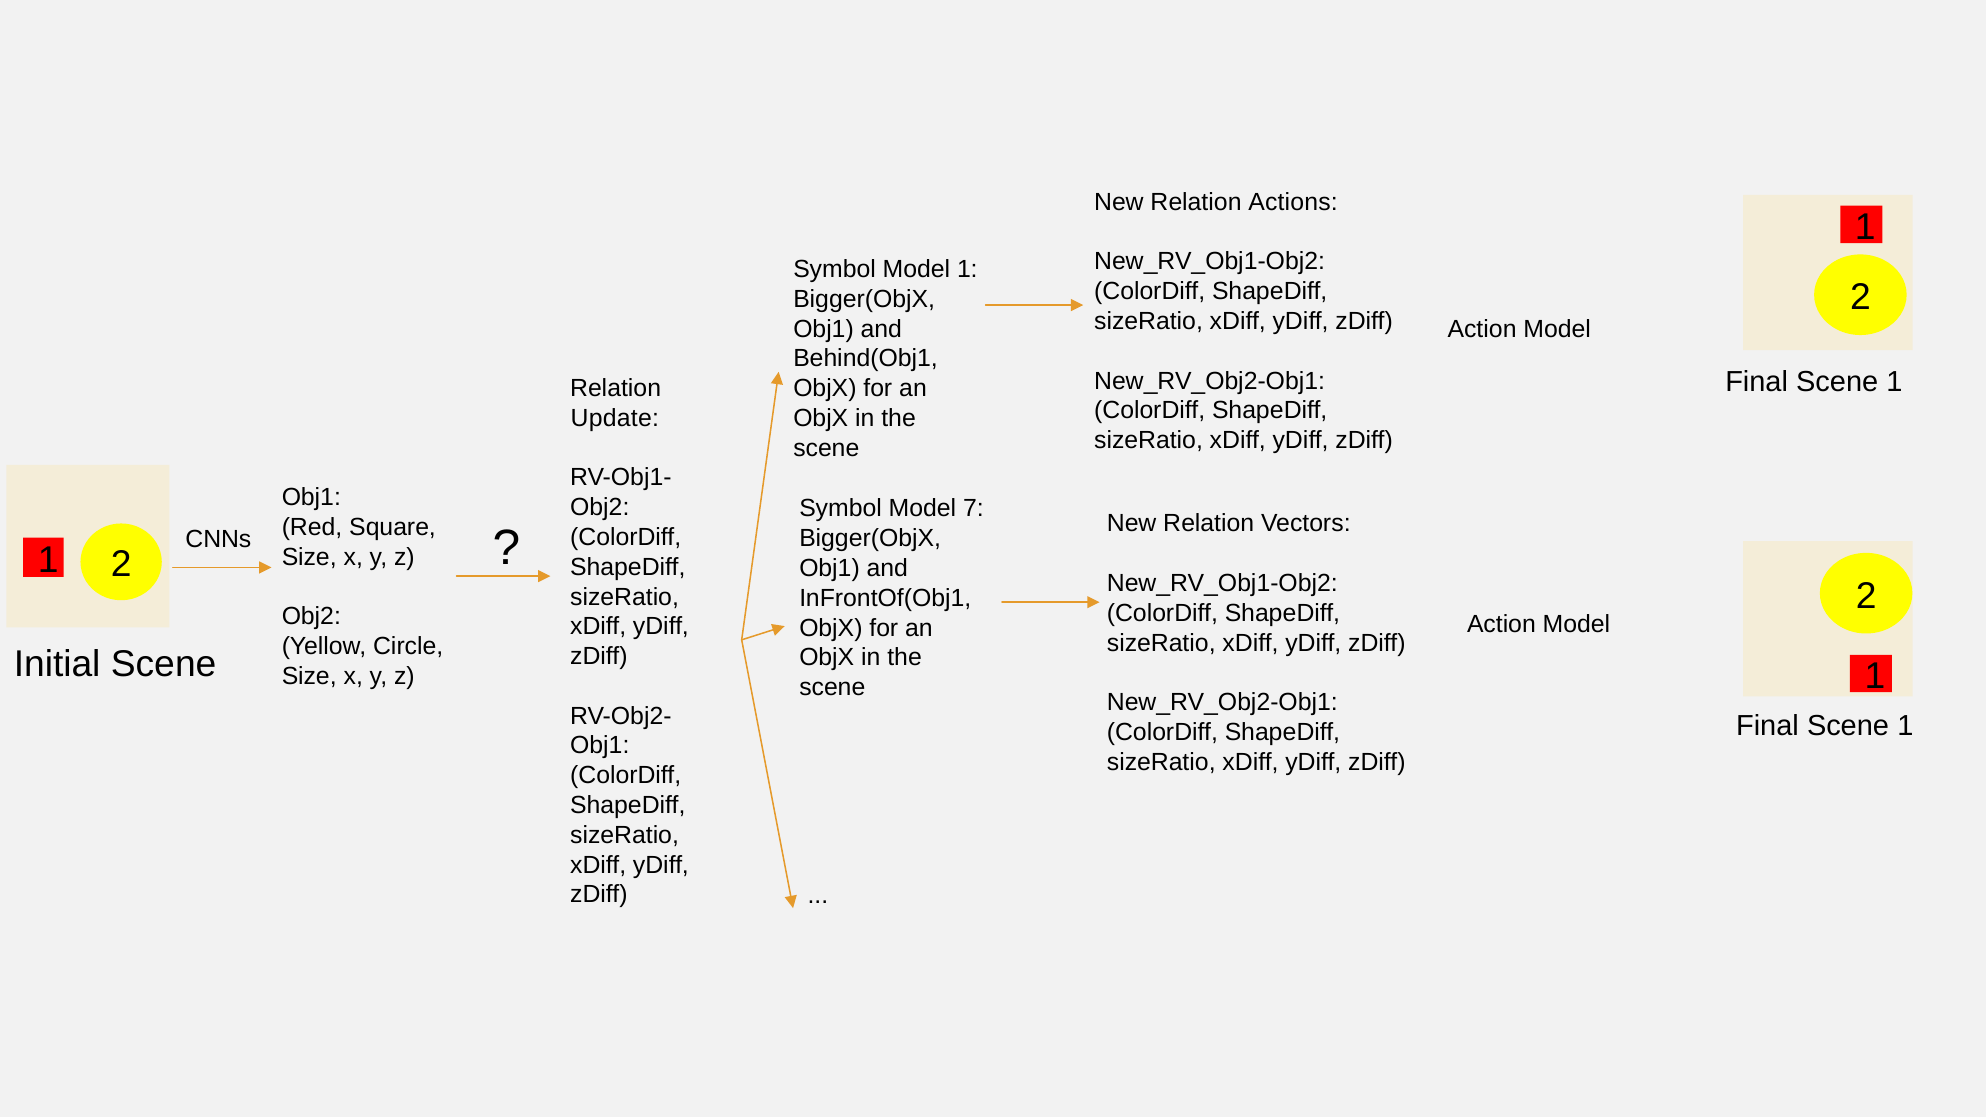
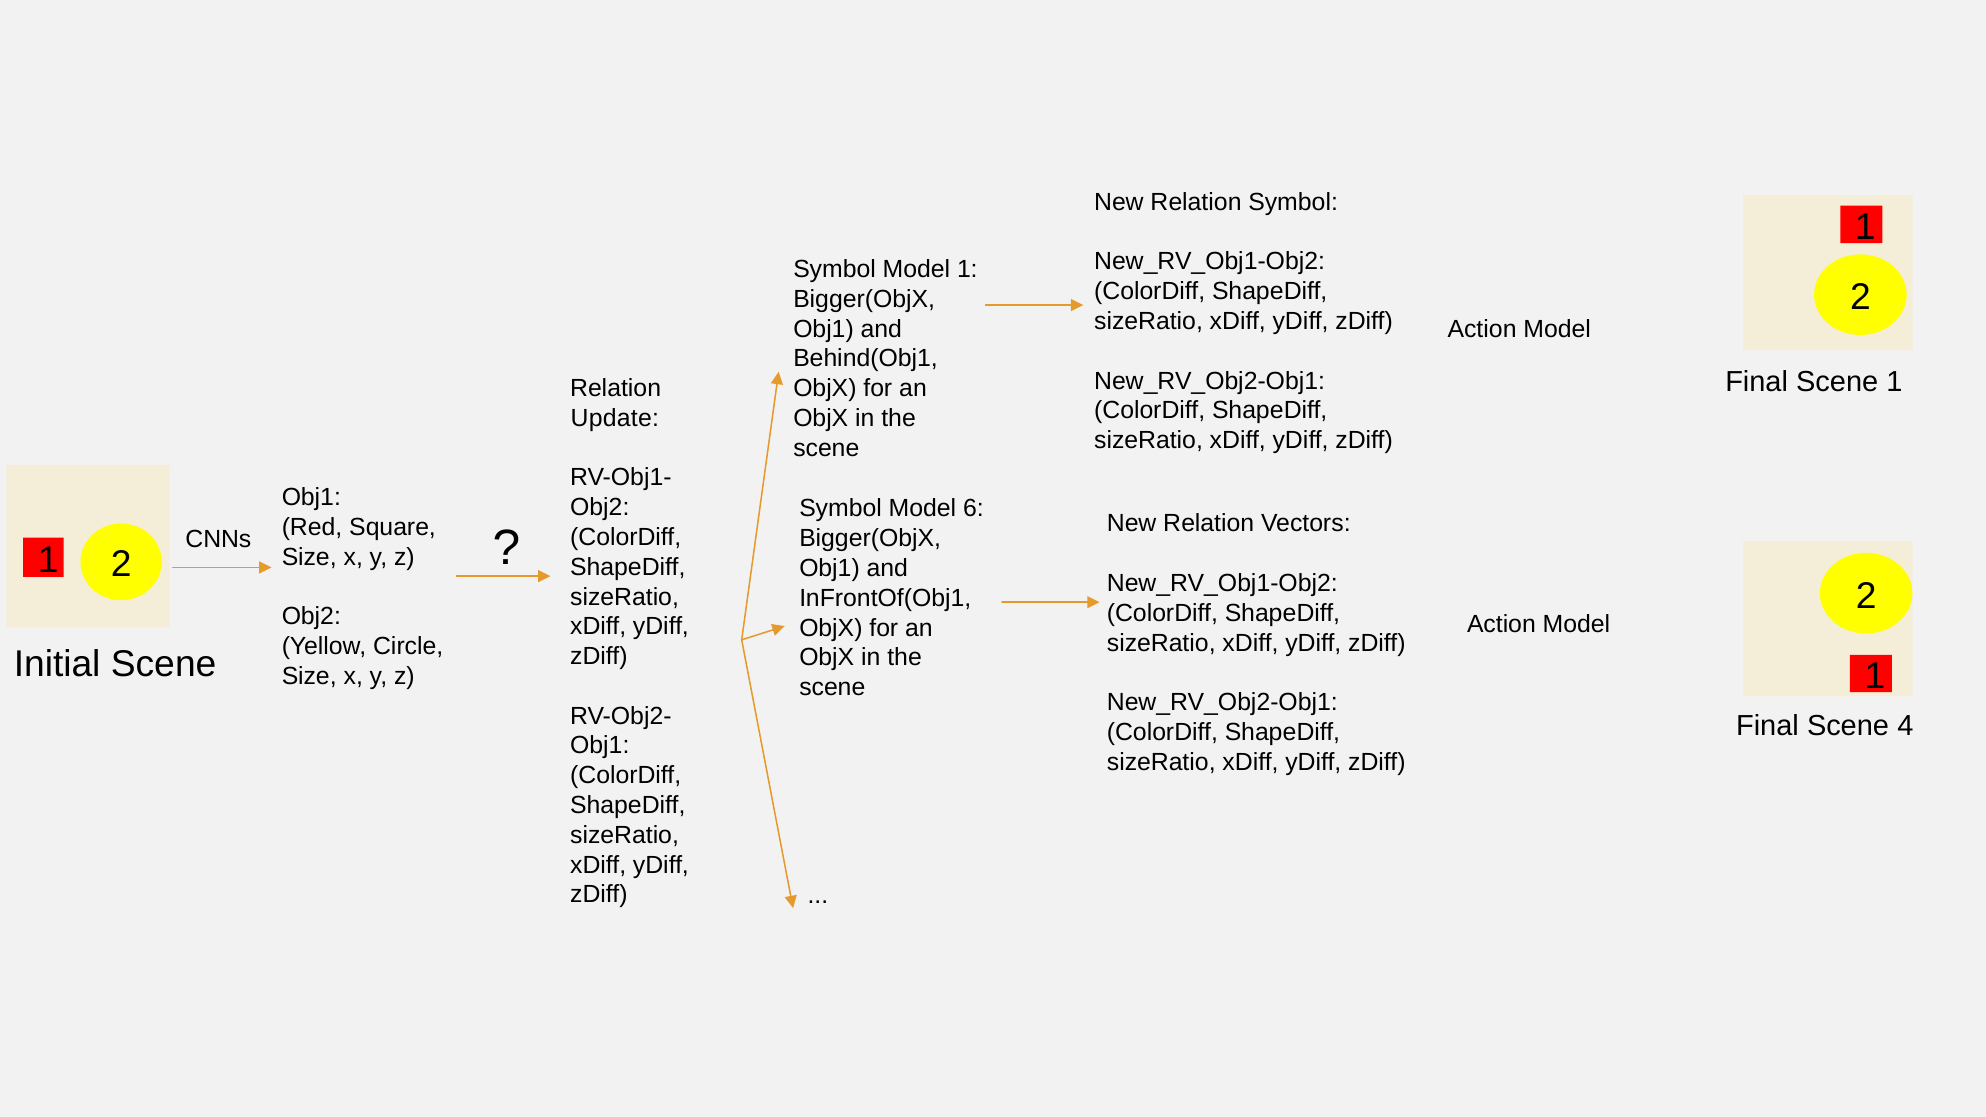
Relation Actions: Actions -> Symbol
7: 7 -> 6
1 at (1905, 726): 1 -> 4
